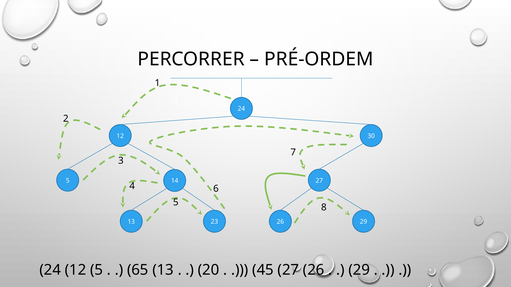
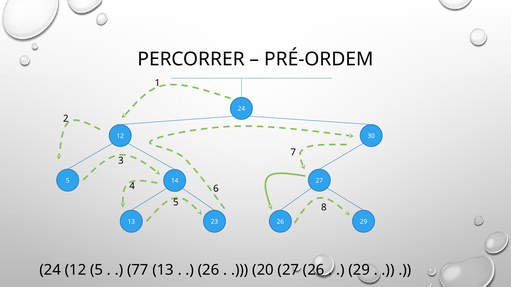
65: 65 -> 77
20 at (209, 270): 20 -> 26
45: 45 -> 20
